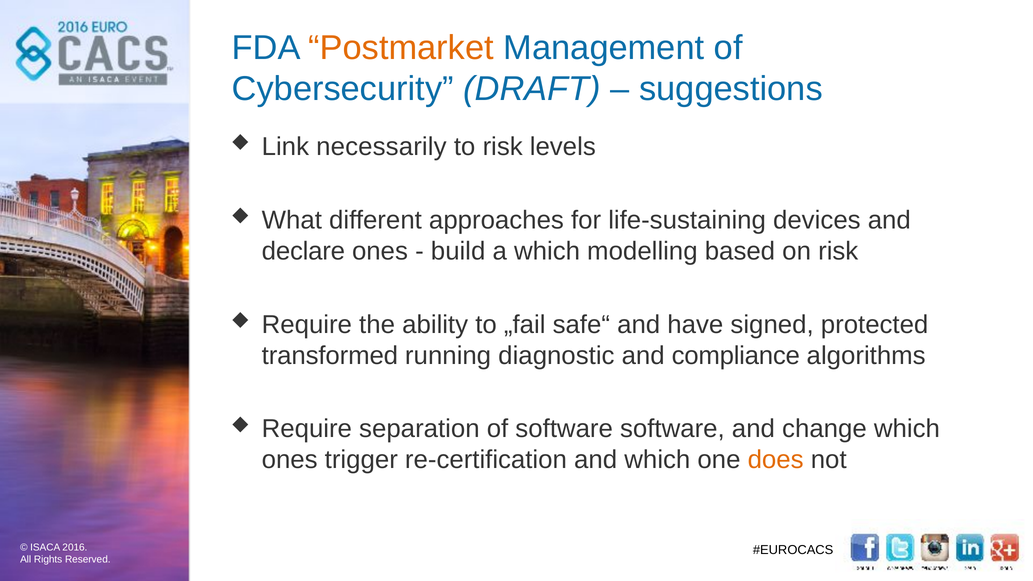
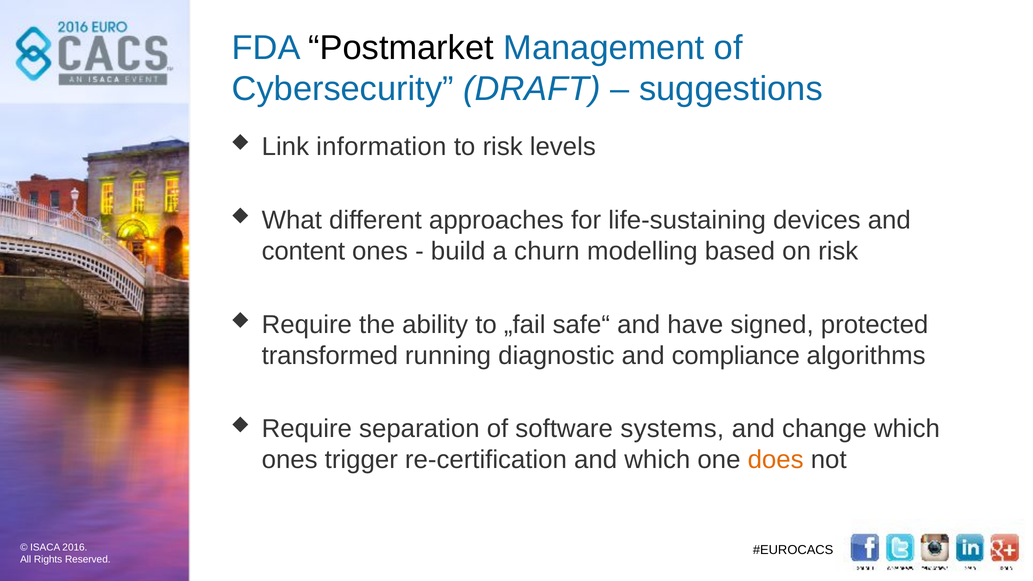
Postmarket colour: orange -> black
necessarily: necessarily -> information
declare: declare -> content
a which: which -> churn
software software: software -> systems
